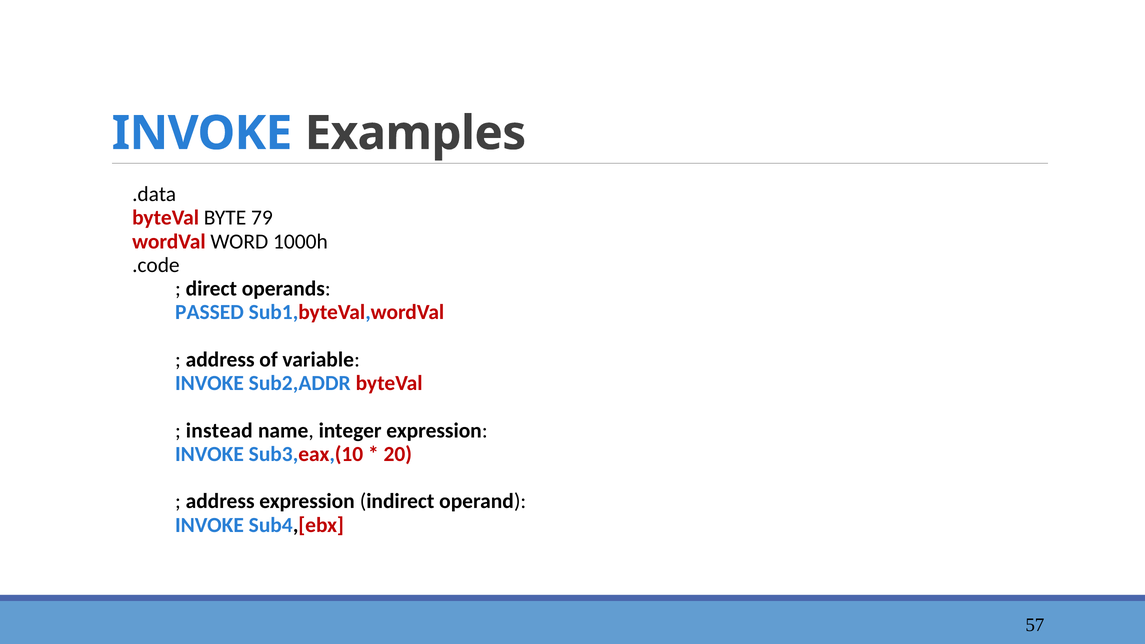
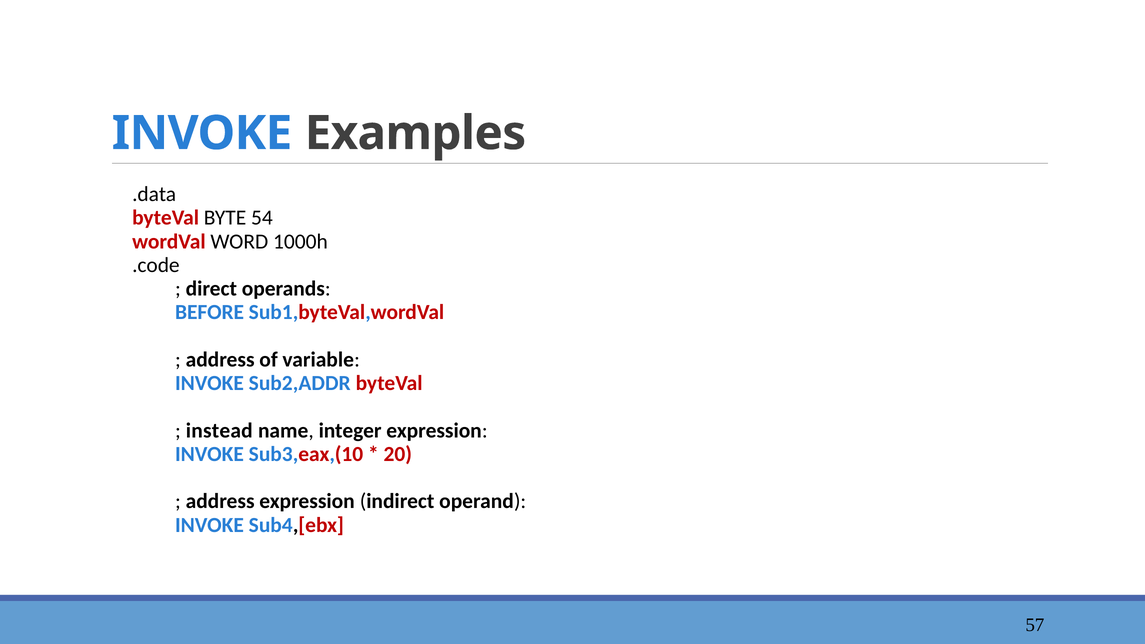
79: 79 -> 54
PASSED: PASSED -> BEFORE
